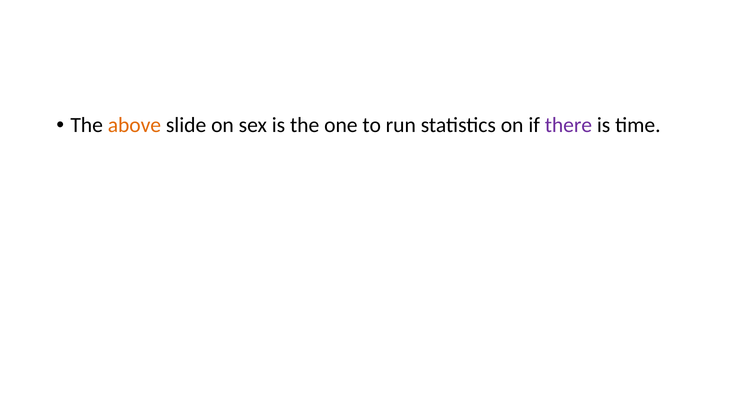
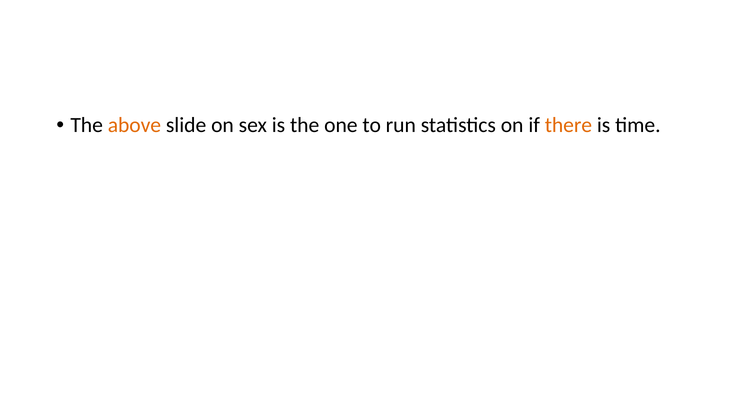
there colour: purple -> orange
